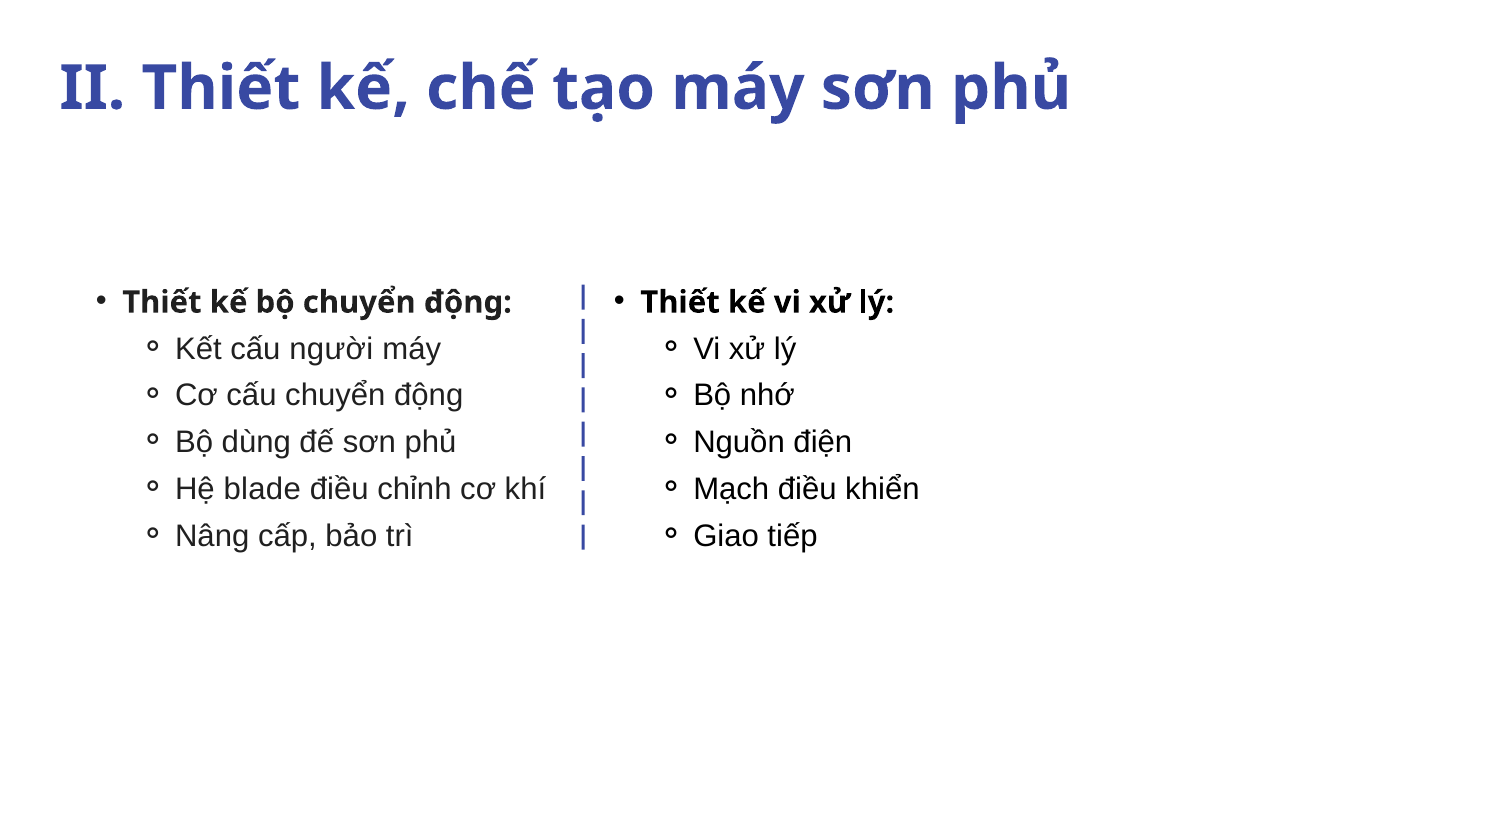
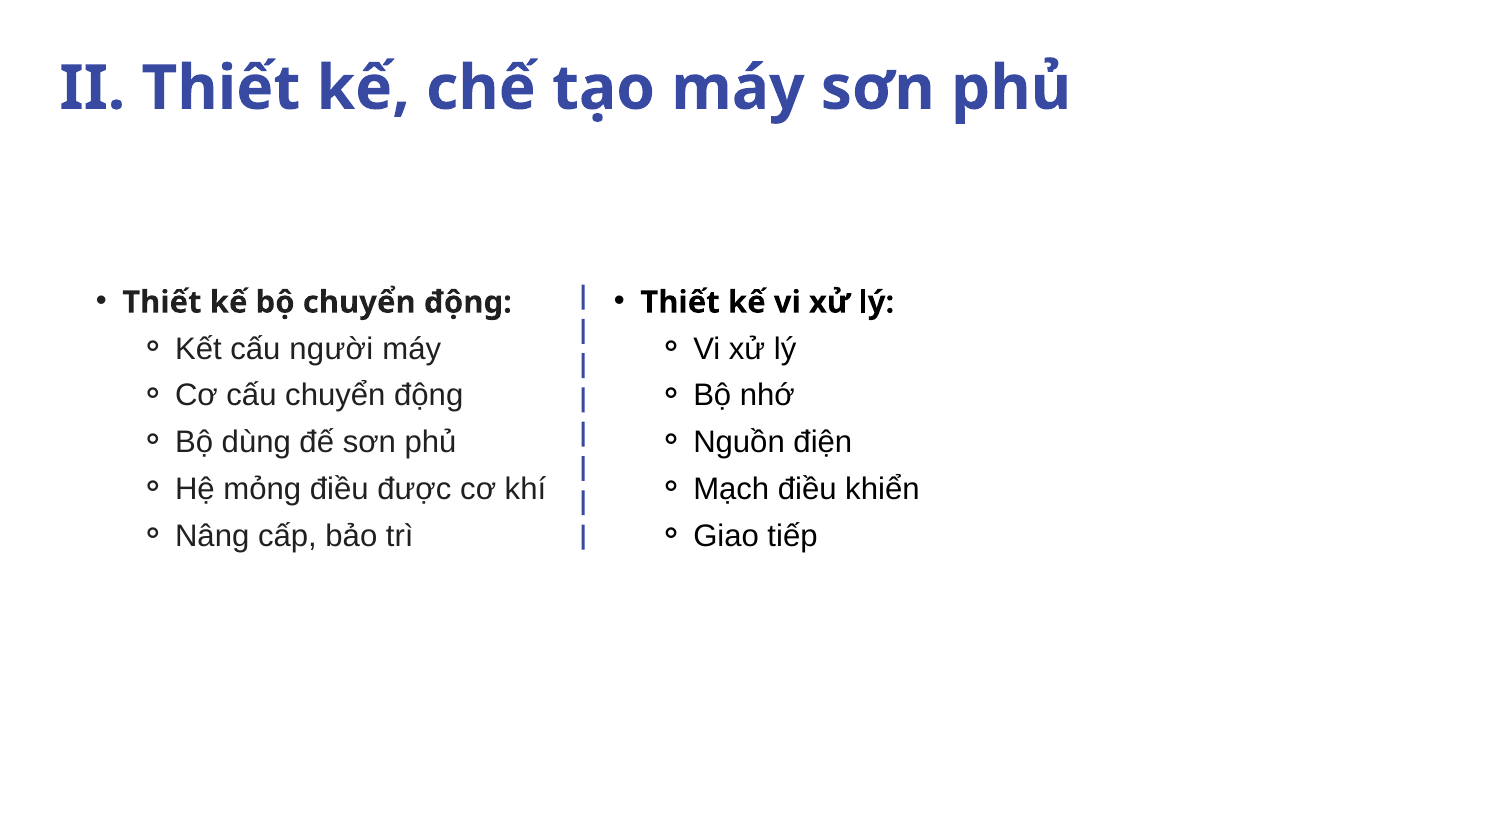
blade: blade -> mỏng
chỉnh: chỉnh -> được
